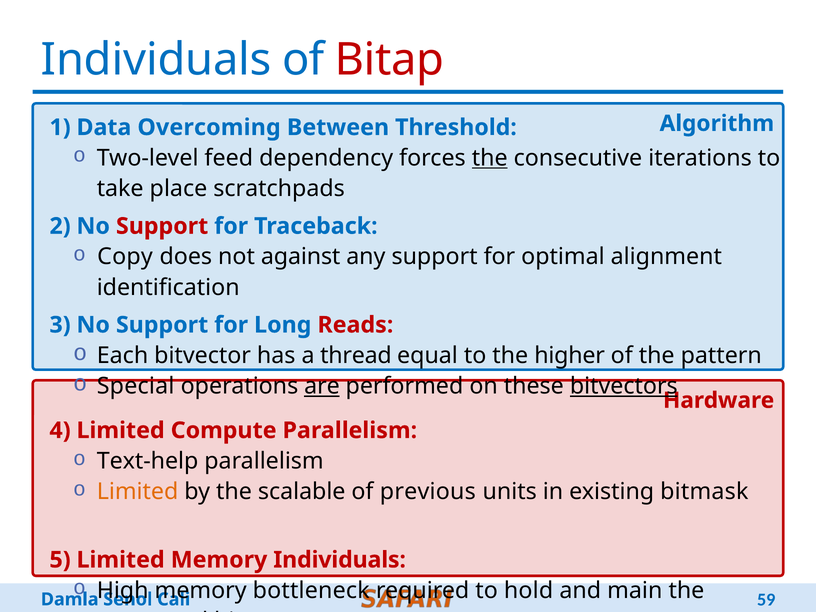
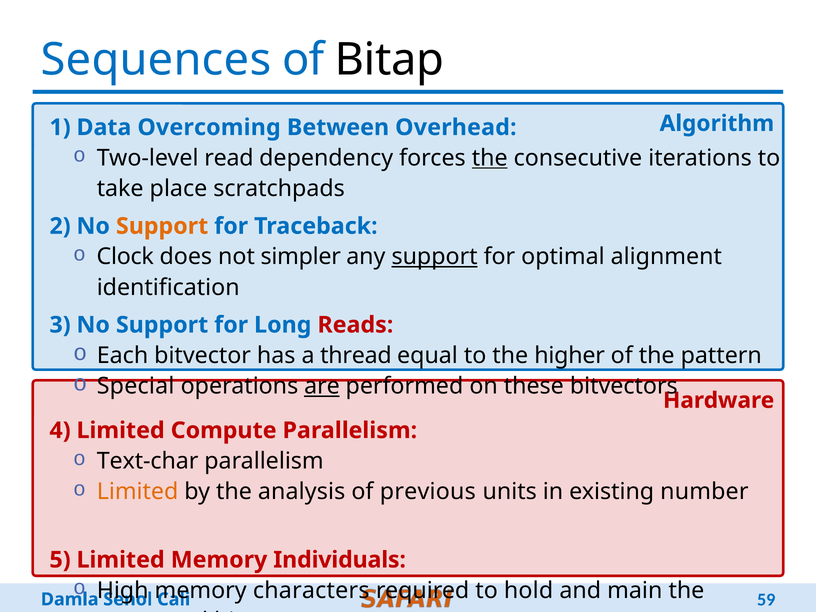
Individuals at (156, 60): Individuals -> Sequences
Bitap colour: red -> black
Threshold: Threshold -> Overhead
feed: feed -> read
Support at (162, 226) colour: red -> orange
Copy: Copy -> Clock
against: against -> simpler
support at (435, 257) underline: none -> present
bitvectors at (624, 386) underline: present -> none
Text-help: Text-help -> Text-char
scalable: scalable -> analysis
bitmask: bitmask -> number
bottleneck: bottleneck -> characters
